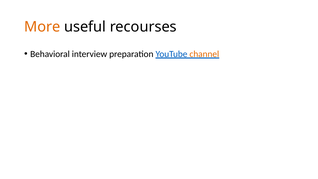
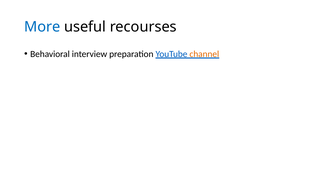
More colour: orange -> blue
